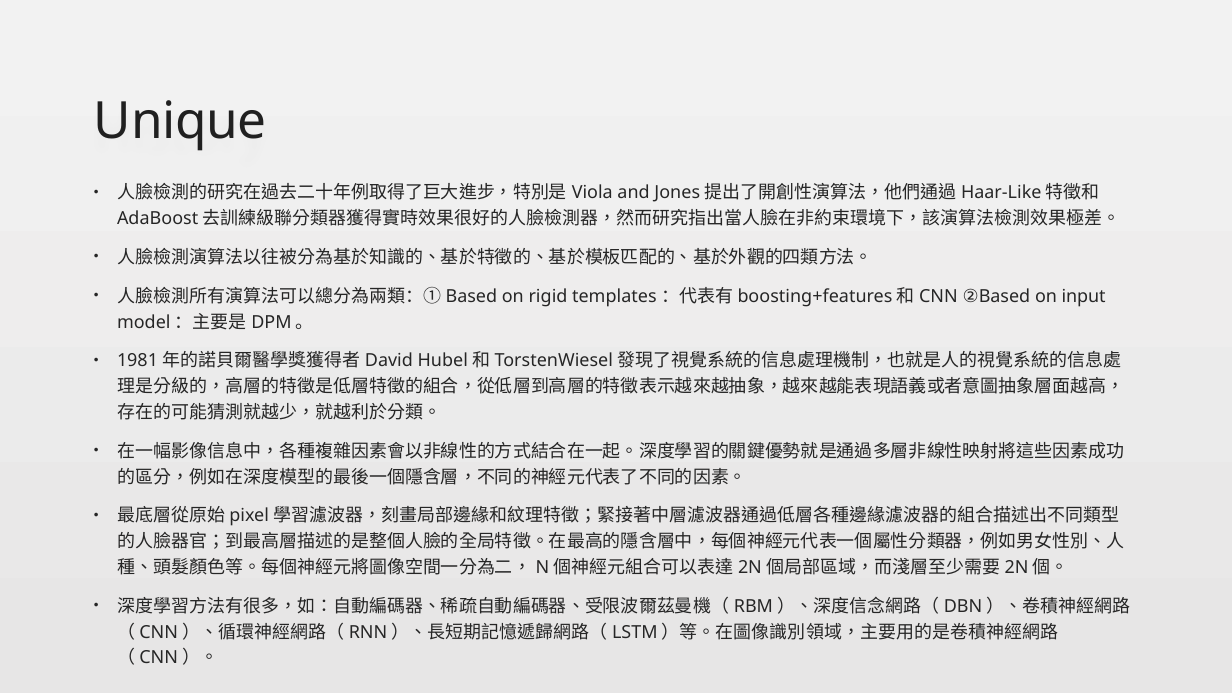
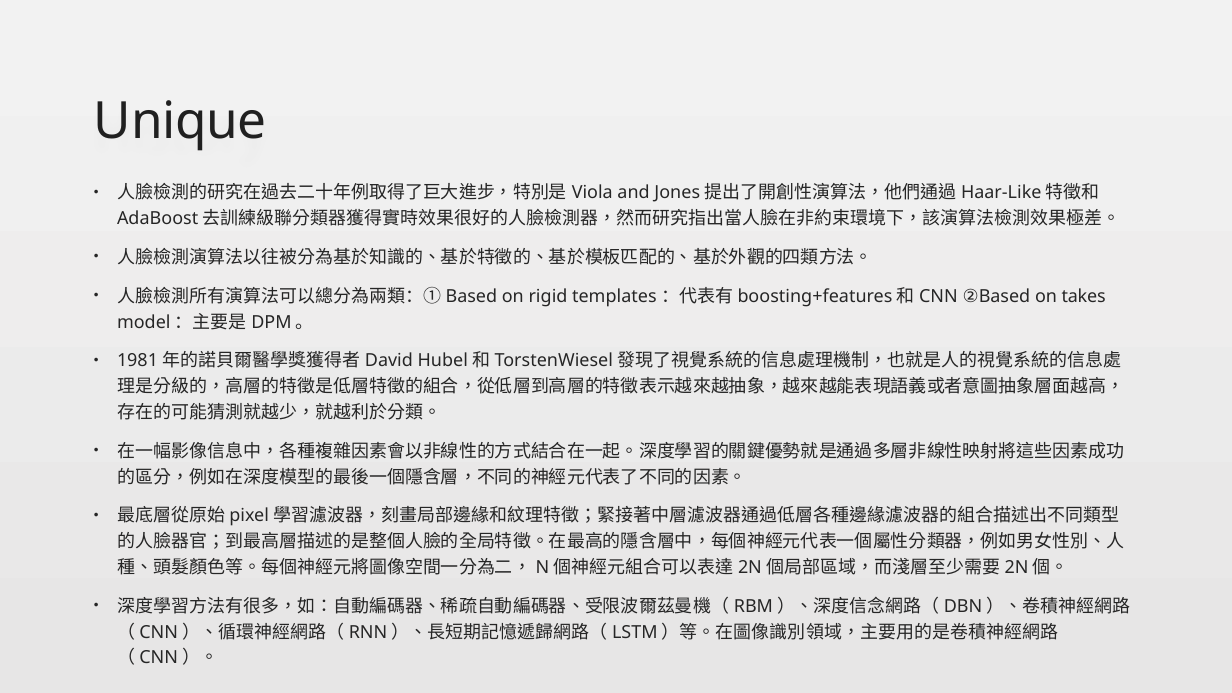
input: input -> takes
